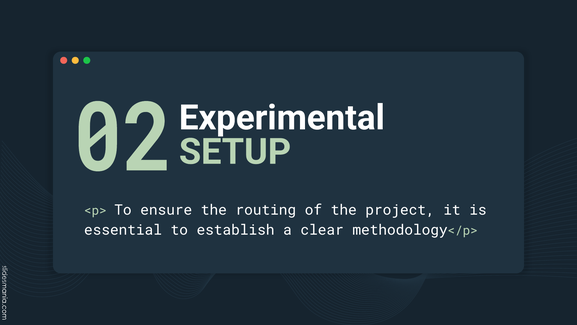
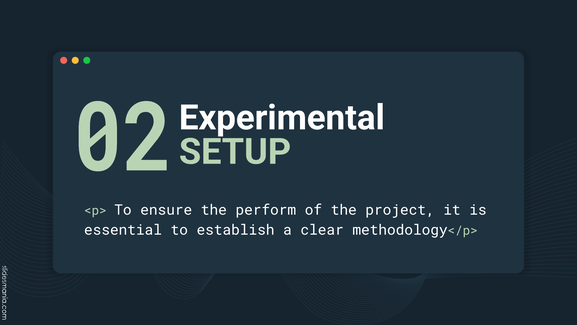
routing: routing -> perform
